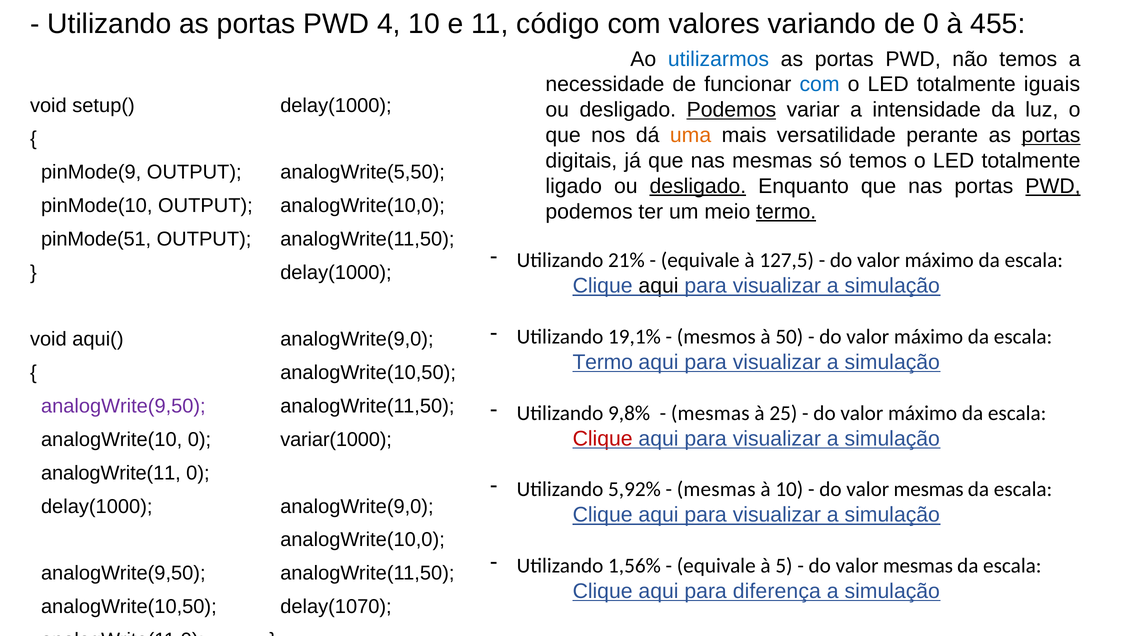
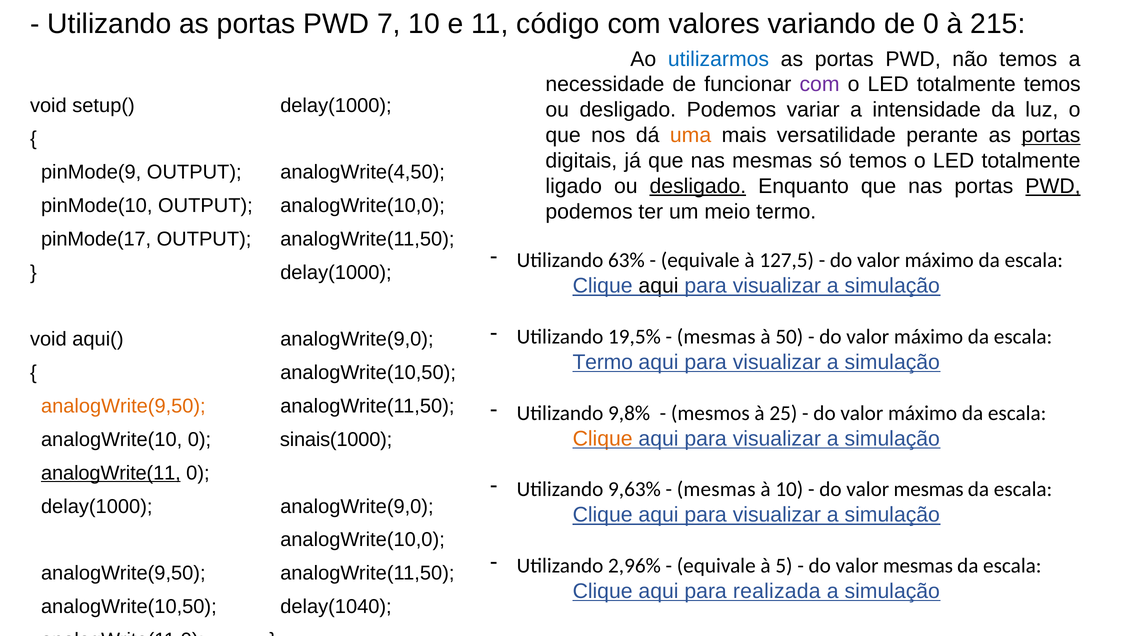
4: 4 -> 7
455: 455 -> 215
com at (820, 85) colour: blue -> purple
totalmente iguais: iguais -> temos
Podemos at (731, 110) underline: present -> none
analogWrite(5,50: analogWrite(5,50 -> analogWrite(4,50
termo at (786, 212) underline: present -> none
pinMode(51: pinMode(51 -> pinMode(17
21%: 21% -> 63%
19,1%: 19,1% -> 19,5%
mesmos at (716, 337): mesmos -> mesmas
analogWrite(9,50 at (123, 406) colour: purple -> orange
mesmas at (710, 413): mesmas -> mesmos
Clique at (603, 439) colour: red -> orange
variar(1000: variar(1000 -> sinais(1000
analogWrite(11 underline: none -> present
5,92%: 5,92% -> 9,63%
1,56%: 1,56% -> 2,96%
diferença: diferença -> realizada
delay(1070: delay(1070 -> delay(1040
